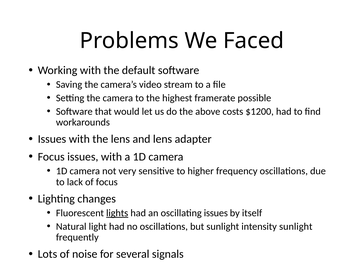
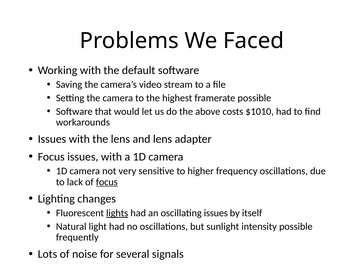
$1200: $1200 -> $1010
focus at (107, 182) underline: none -> present
intensity sunlight: sunlight -> possible
